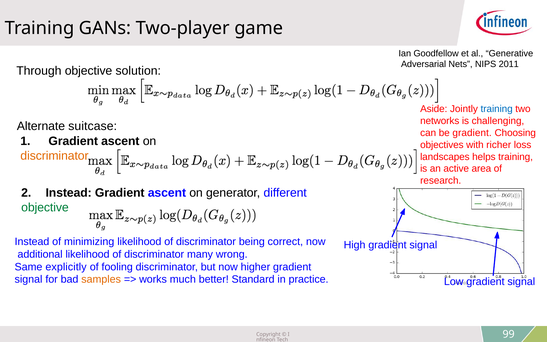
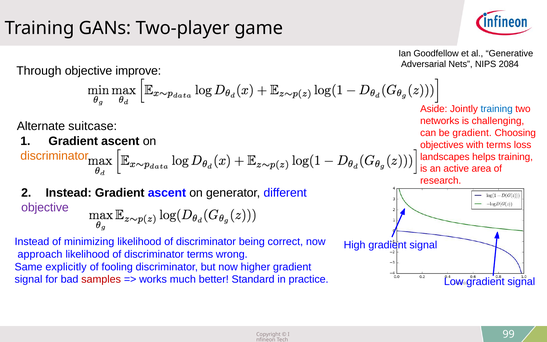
2011: 2011 -> 2084
solution: solution -> improve
with richer: richer -> terms
objective at (45, 207) colour: green -> purple
additional: additional -> approach
discriminator many: many -> terms
samples colour: orange -> red
